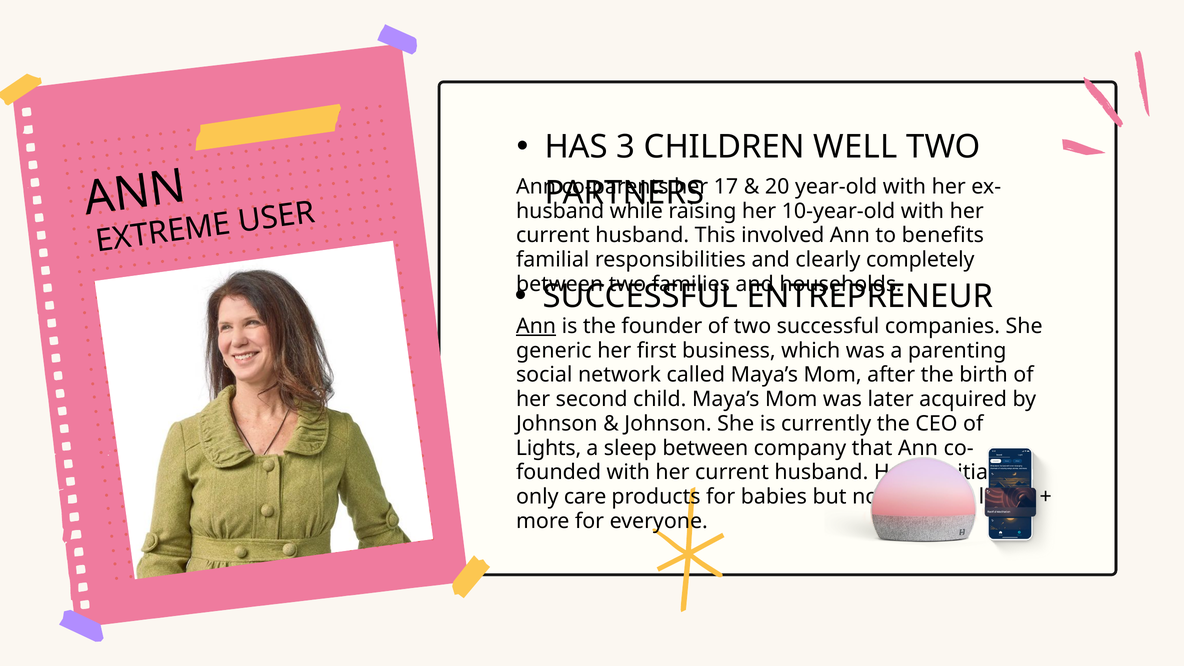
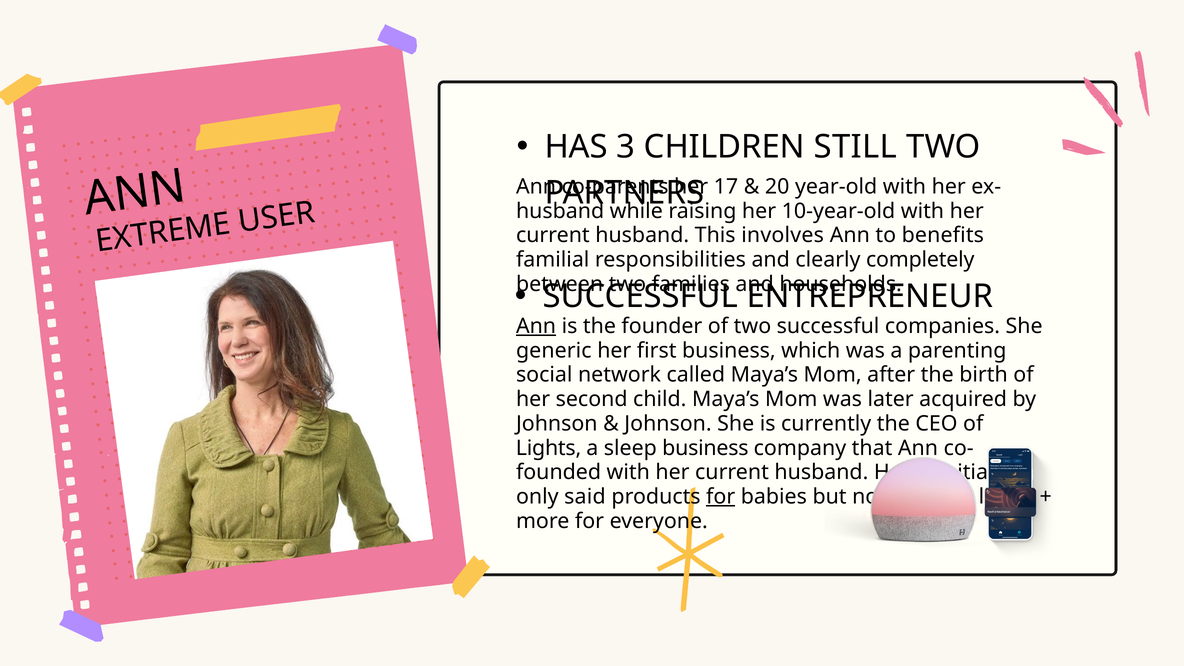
WELL: WELL -> STILL
involved: involved -> involves
sleep between: between -> business
care: care -> said
for at (721, 497) underline: none -> present
